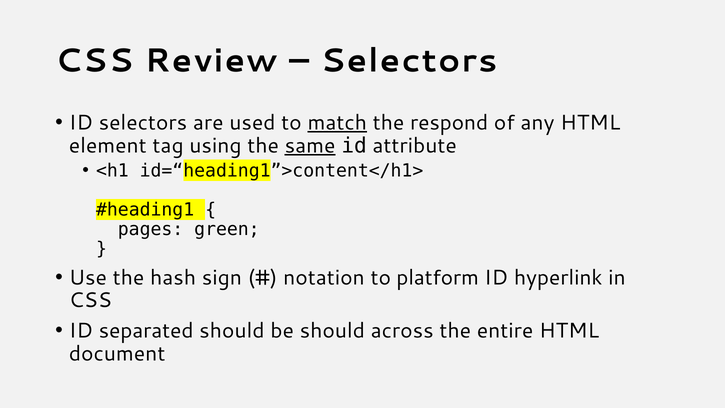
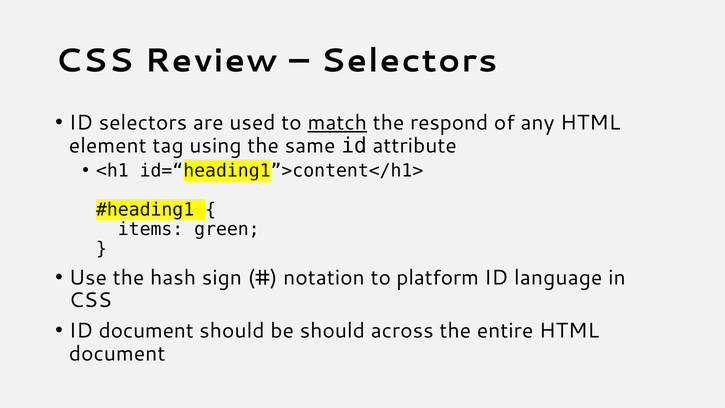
same underline: present -> none
pages: pages -> items
hyperlink: hyperlink -> language
ID separated: separated -> document
